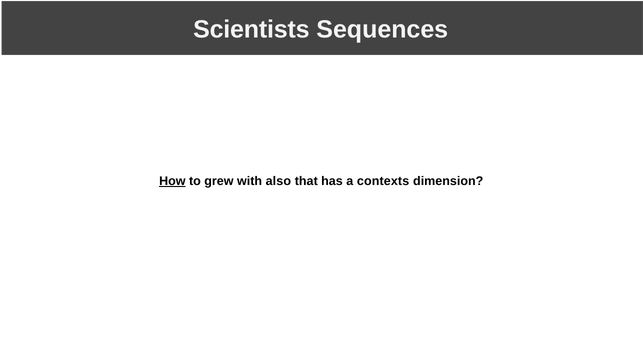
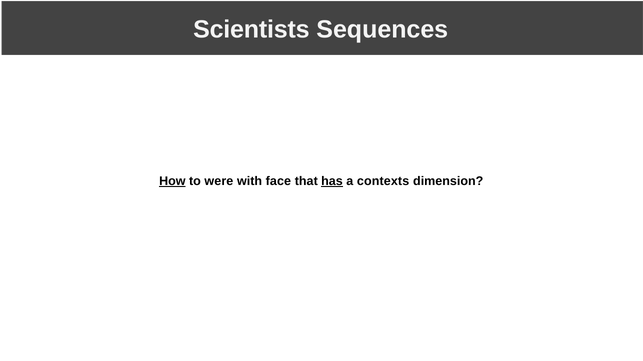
grew: grew -> were
also: also -> face
has underline: none -> present
